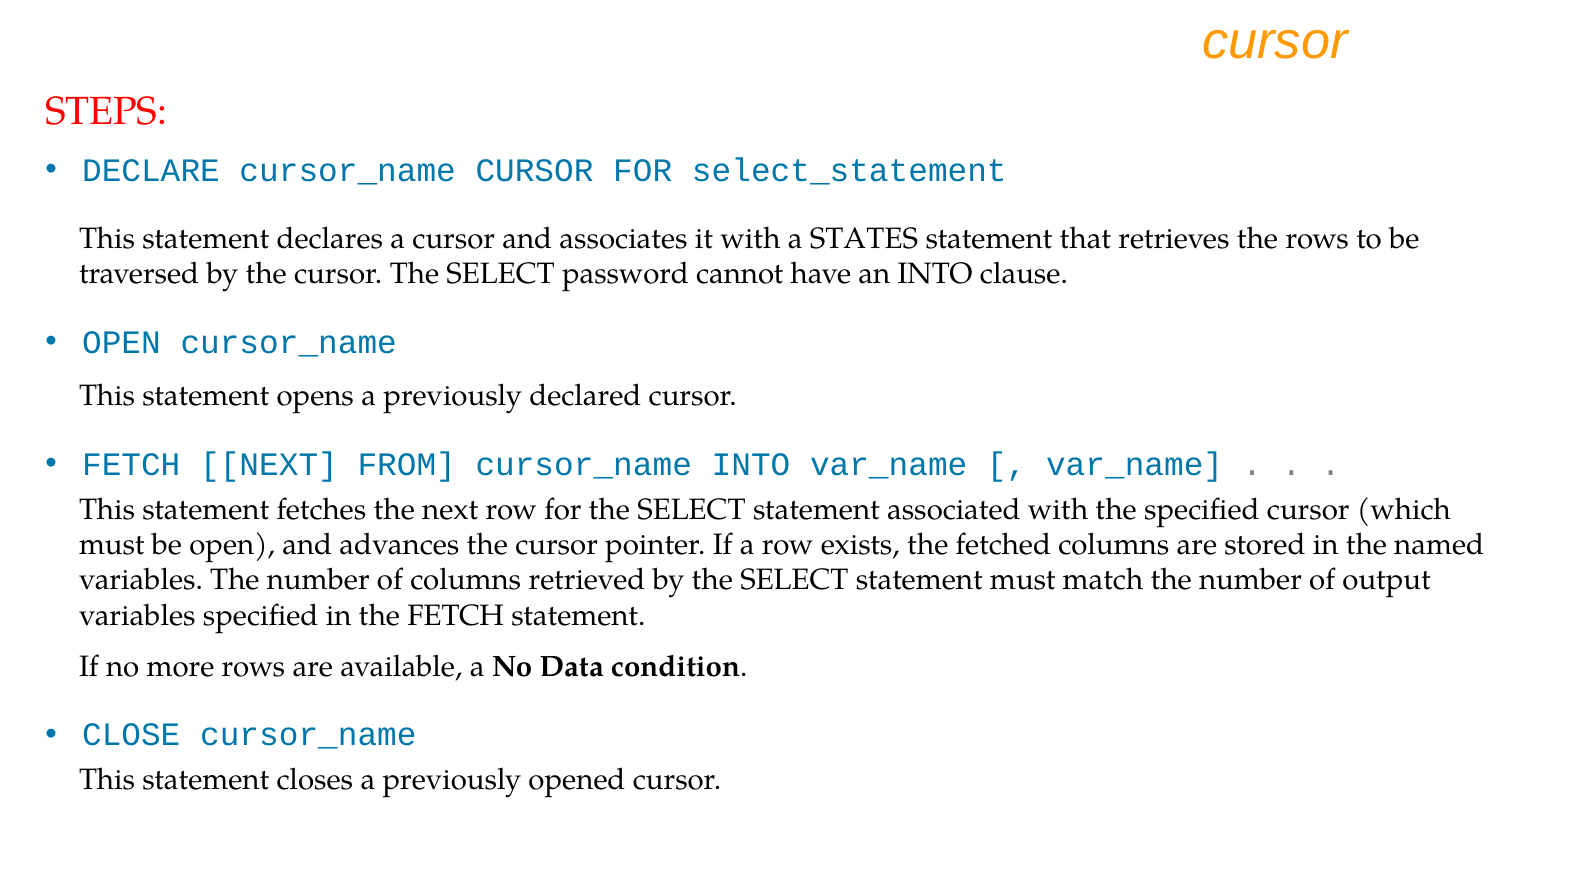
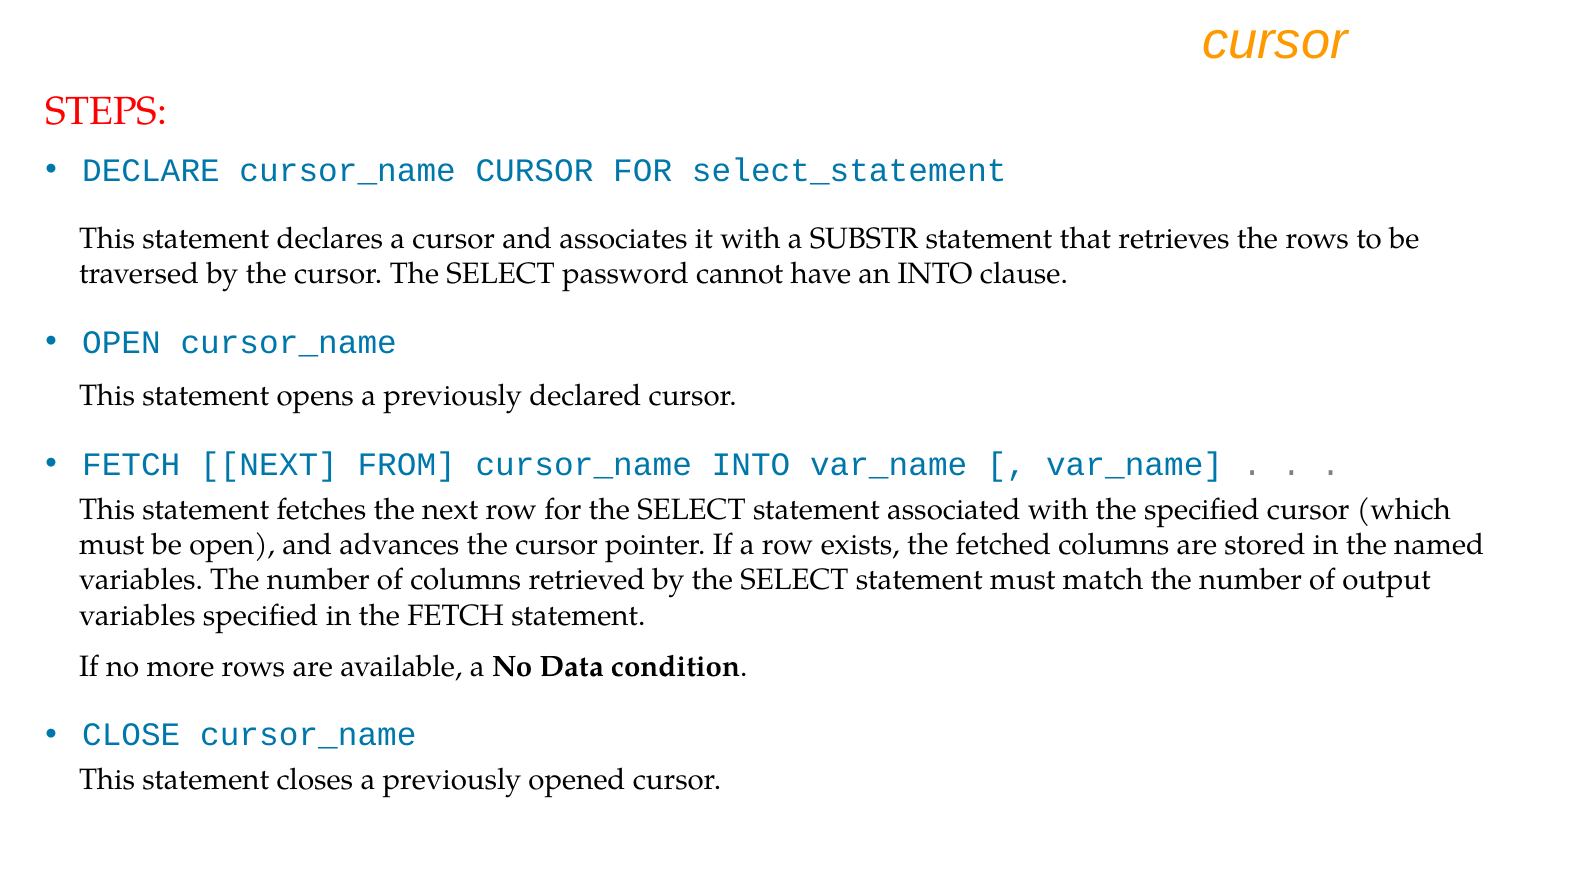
STATES: STATES -> SUBSTR
